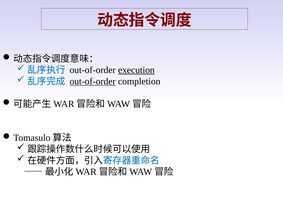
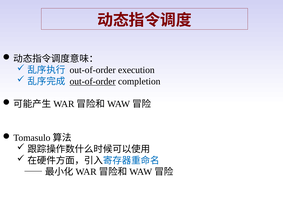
execution underline: present -> none
